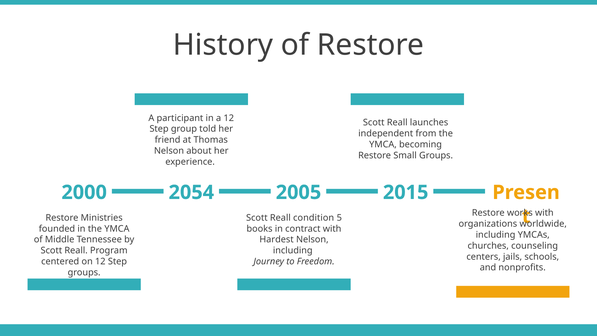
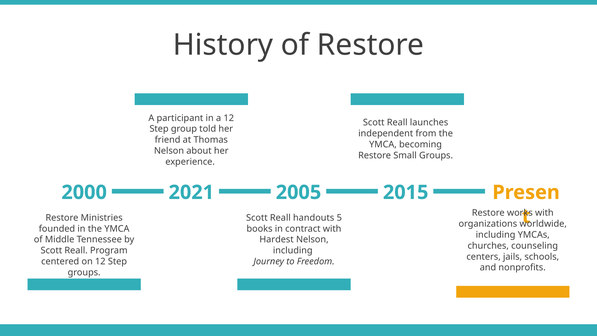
2054: 2054 -> 2021
condition: condition -> handouts
